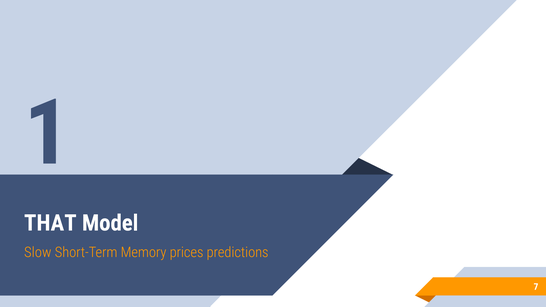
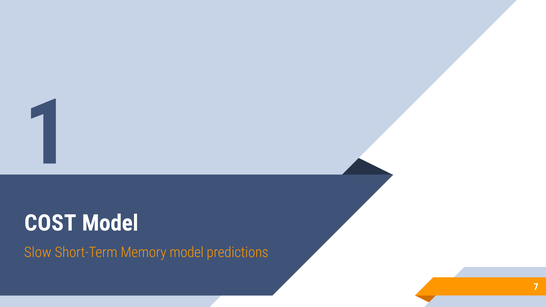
THAT: THAT -> COST
Memory prices: prices -> model
